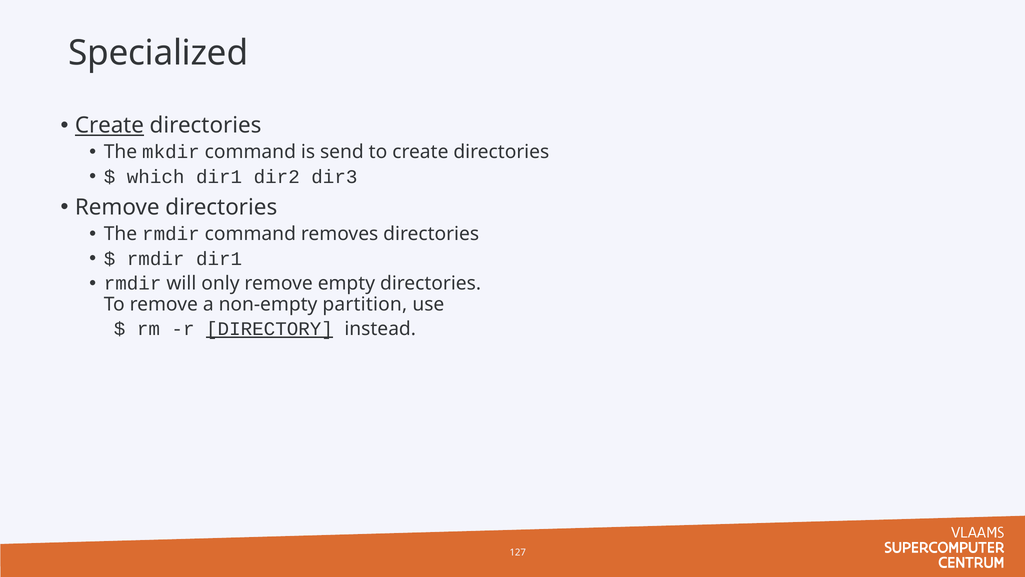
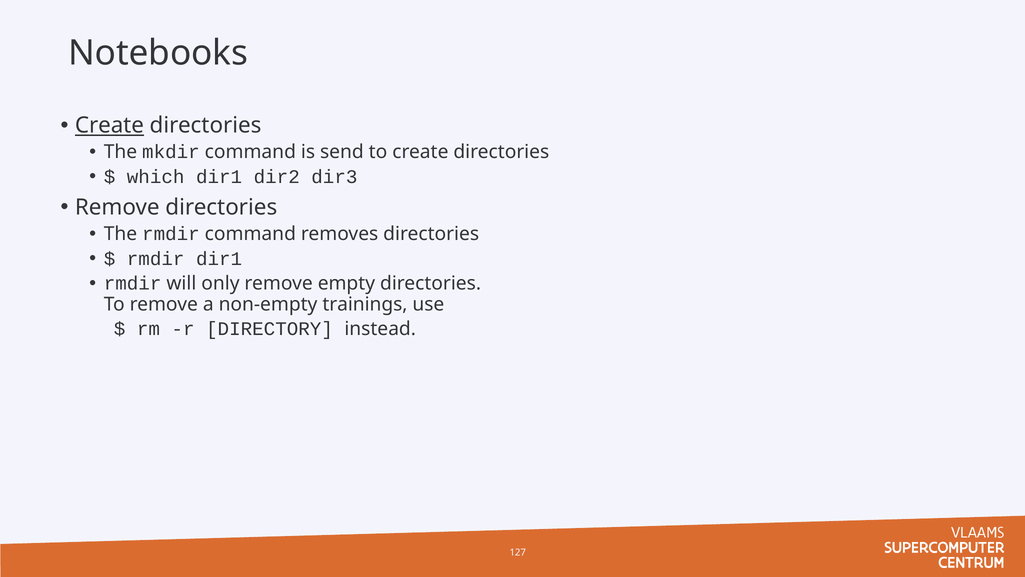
Specialized: Specialized -> Notebooks
partition: partition -> trainings
DIRECTORY underline: present -> none
